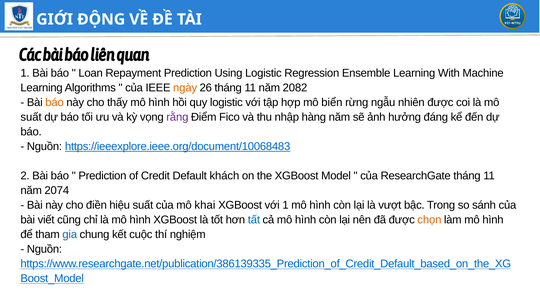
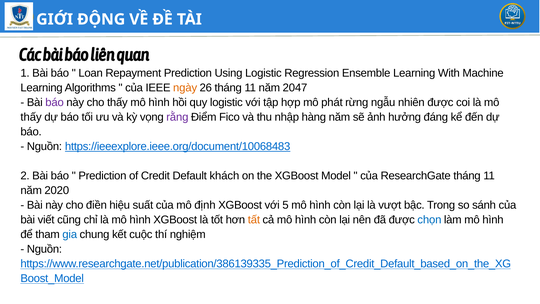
2082: 2082 -> 2047
báo at (55, 102) colour: orange -> purple
biển: biển -> phát
suất at (31, 117): suất -> thấy
2074: 2074 -> 2020
khai: khai -> định
với 1: 1 -> 5
tất colour: blue -> orange
chọn colour: orange -> blue
